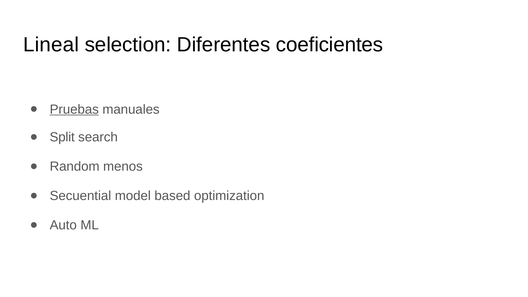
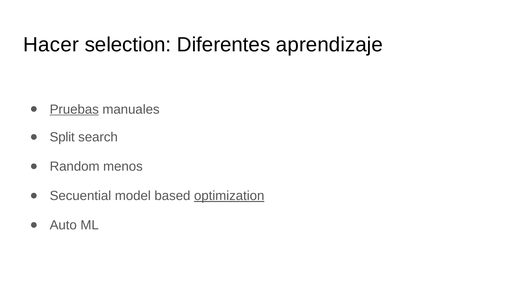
Lineal: Lineal -> Hacer
coeficientes: coeficientes -> aprendizaje
optimization underline: none -> present
